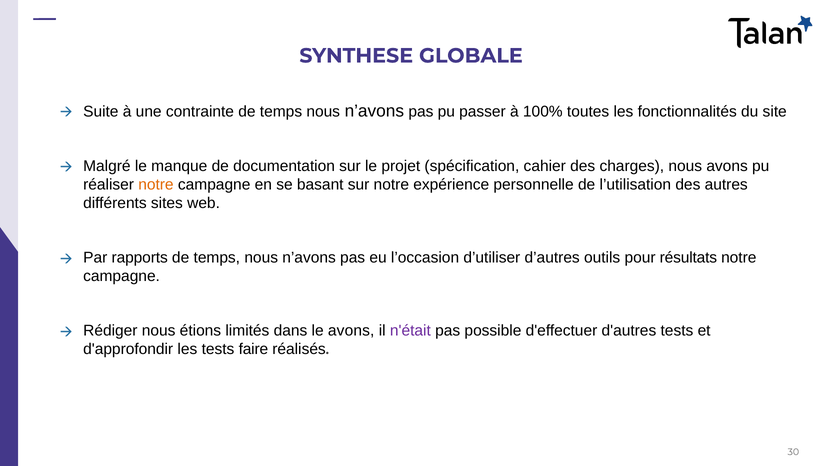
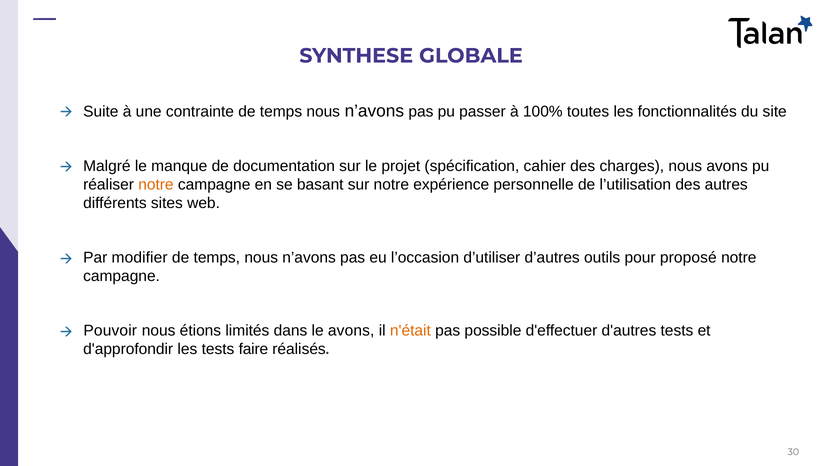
rapports: rapports -> modifier
résultats: résultats -> proposé
Rédiger: Rédiger -> Pouvoir
n'était colour: purple -> orange
